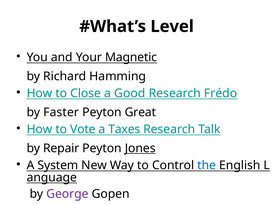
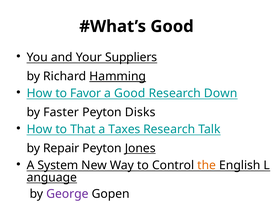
Level at (172, 26): Level -> Good
Magnetic: Magnetic -> Suppliers
Hamming underline: none -> present
Close: Close -> Favor
Frédo: Frédo -> Down
Great: Great -> Disks
Vote: Vote -> That
the colour: blue -> orange
